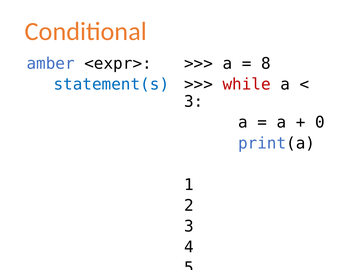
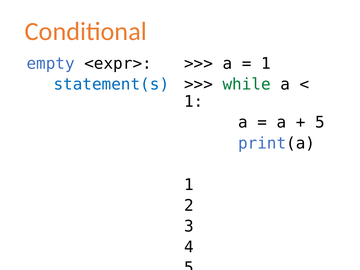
amber: amber -> empty
8 at (266, 64): 8 -> 1
while colour: red -> green
3 at (194, 102): 3 -> 1
0 at (320, 122): 0 -> 5
